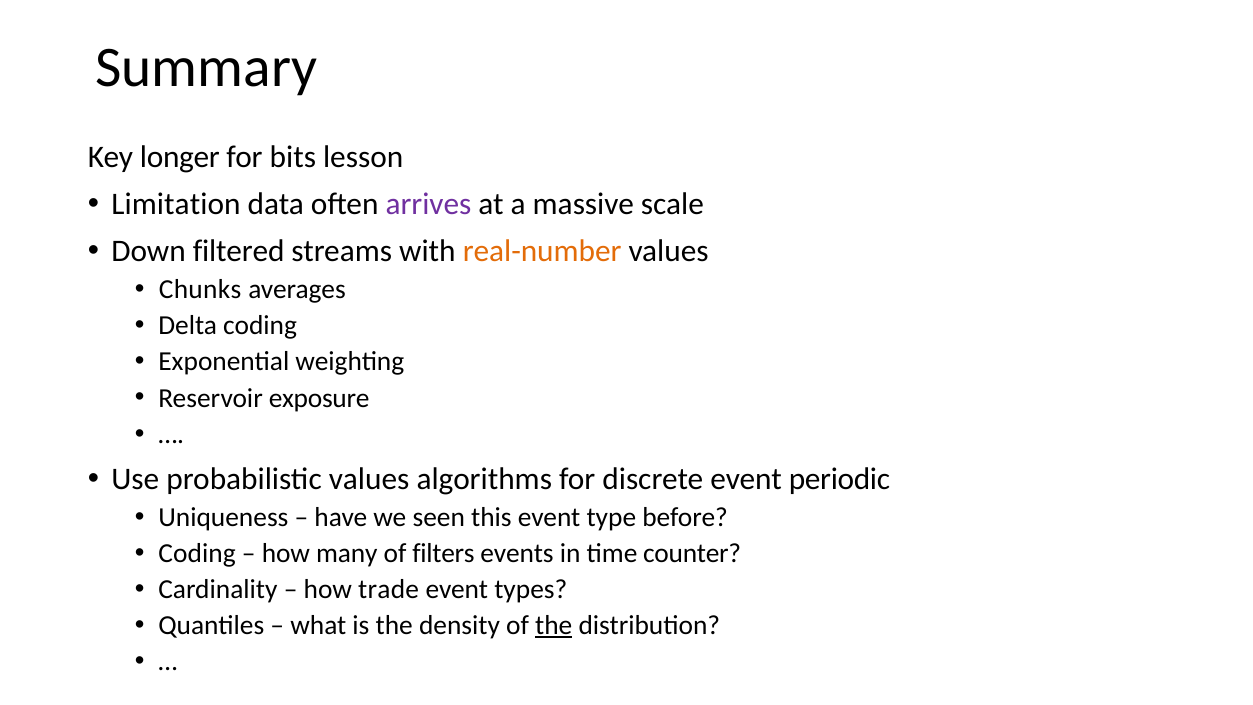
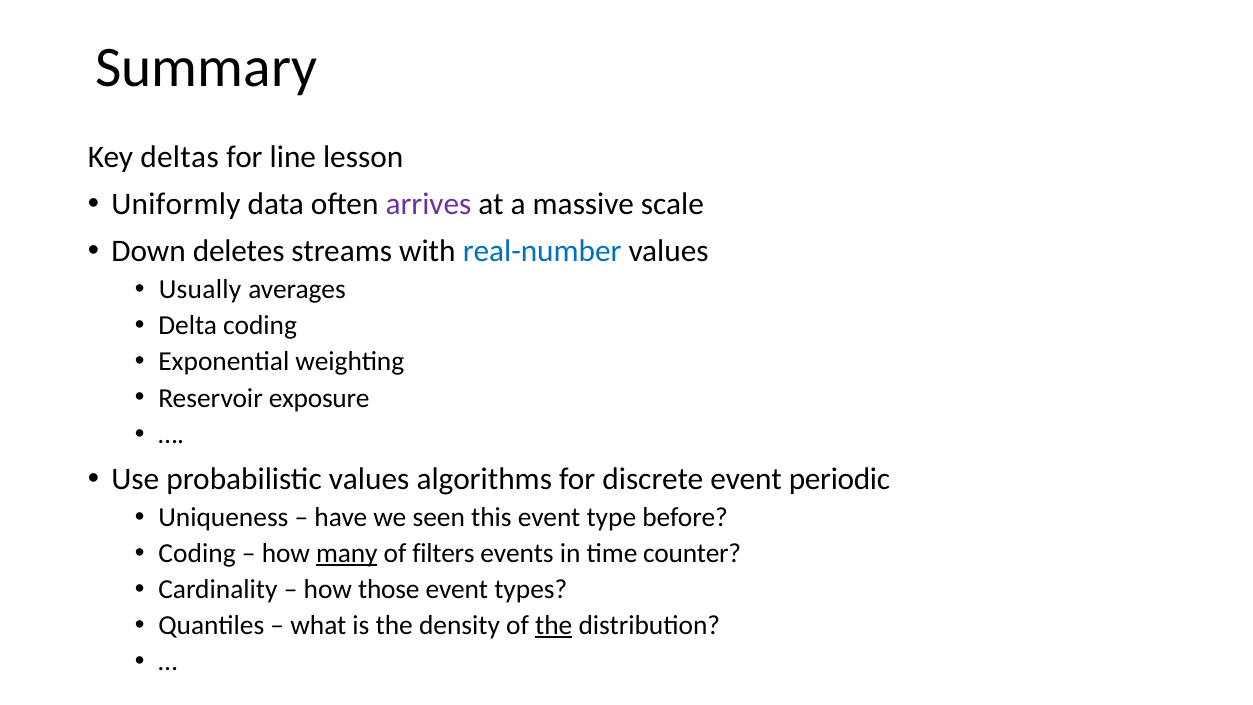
longer: longer -> deltas
bits: bits -> line
Limitation: Limitation -> Uniformly
filtered: filtered -> deletes
real-number colour: orange -> blue
Chunks: Chunks -> Usually
many underline: none -> present
trade: trade -> those
